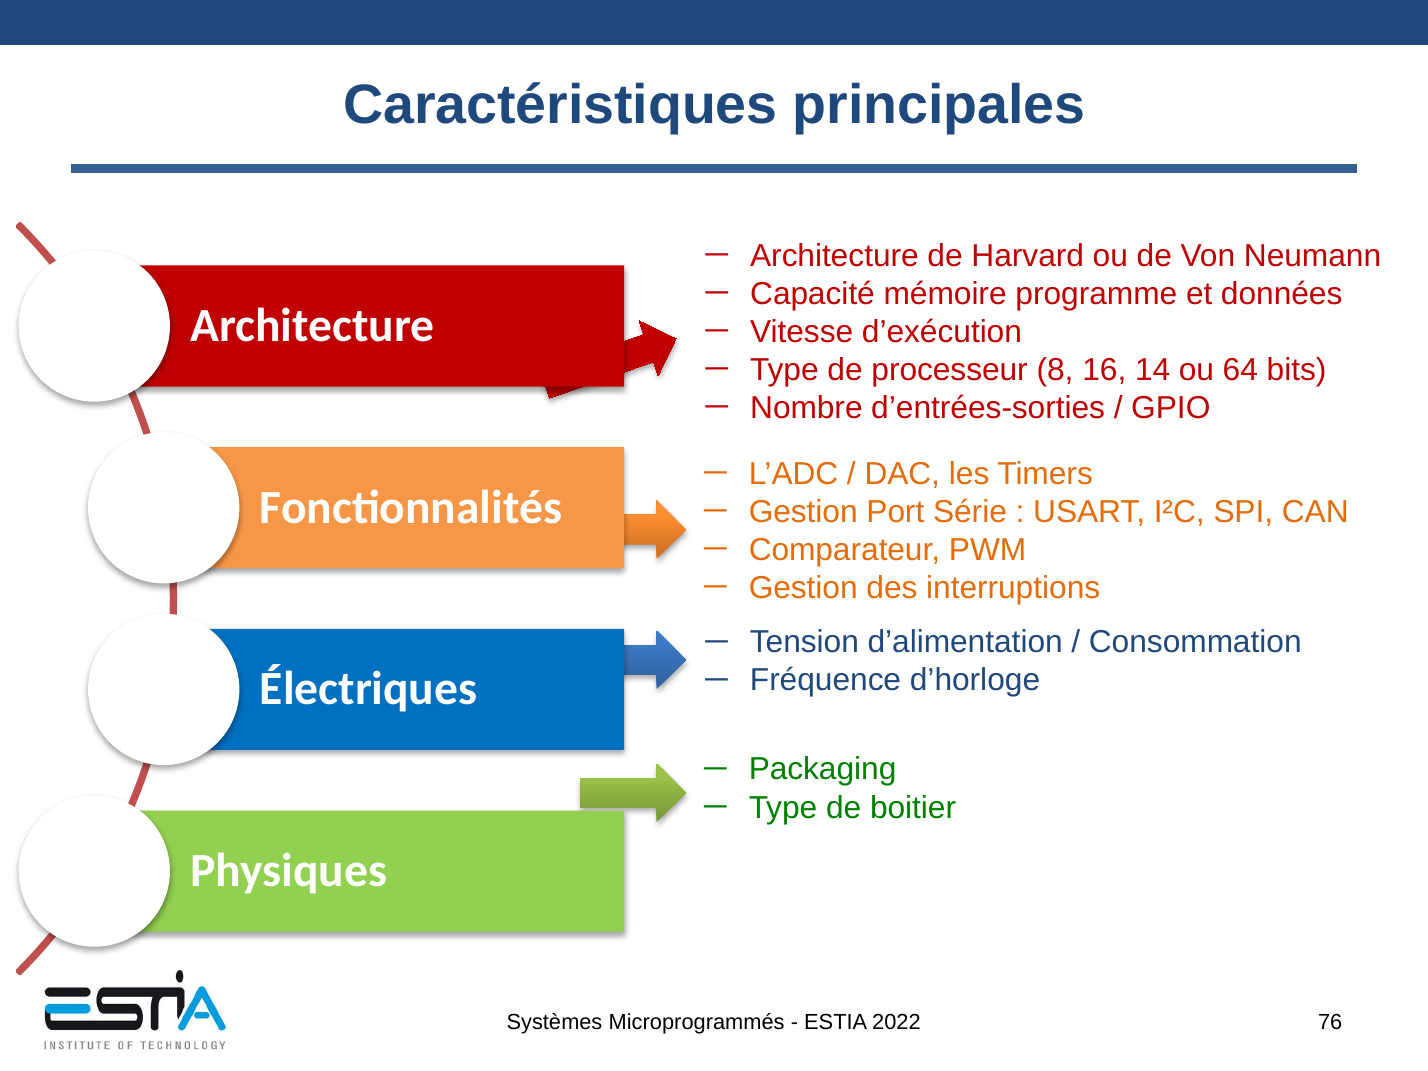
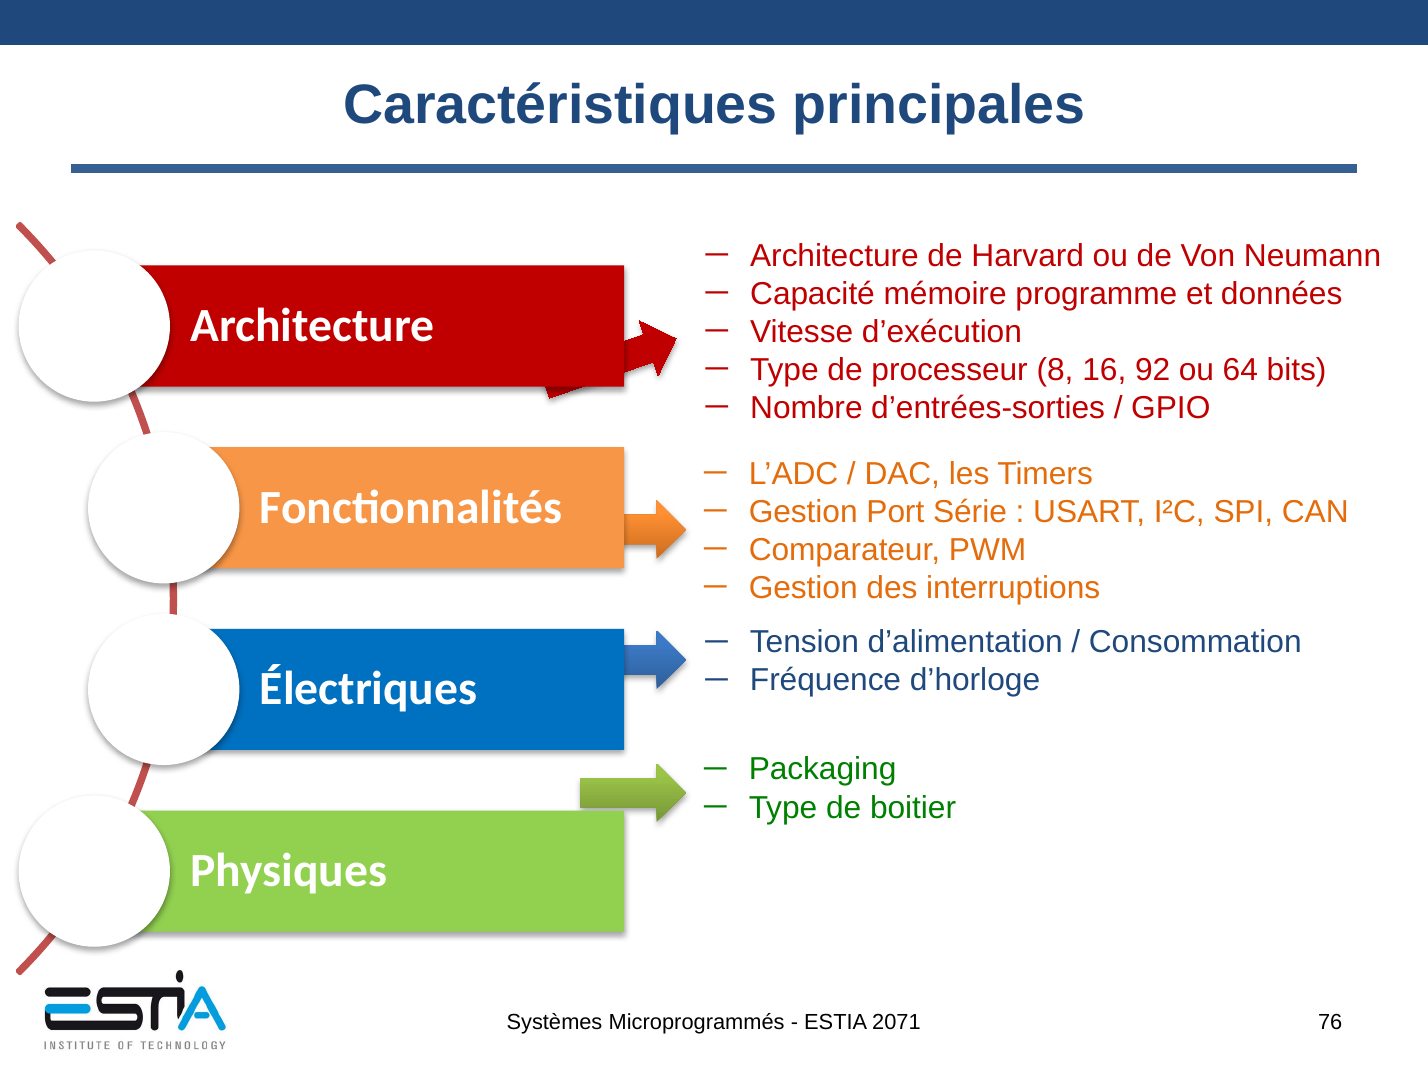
14: 14 -> 92
2022: 2022 -> 2071
